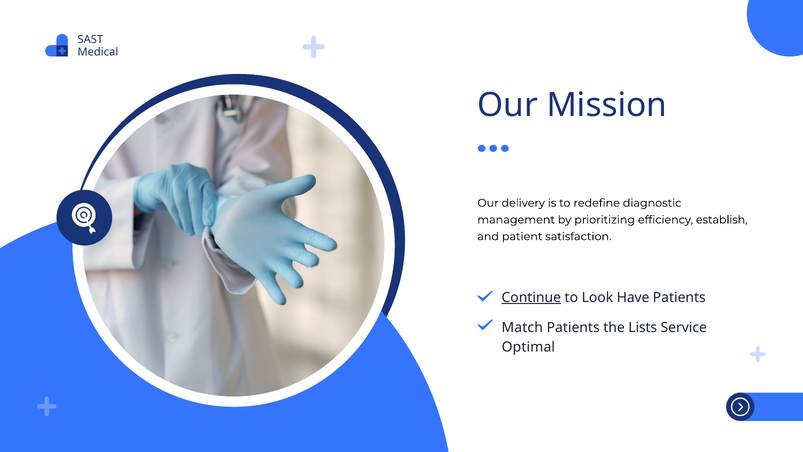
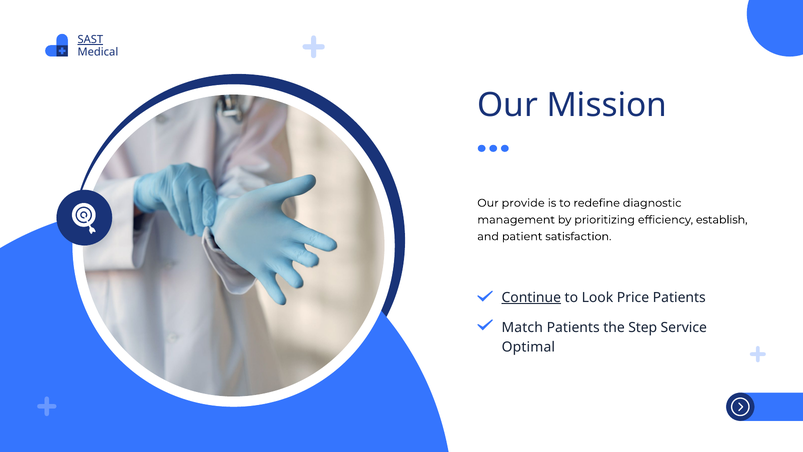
SAST underline: none -> present
delivery: delivery -> provide
Have: Have -> Price
Lists: Lists -> Step
